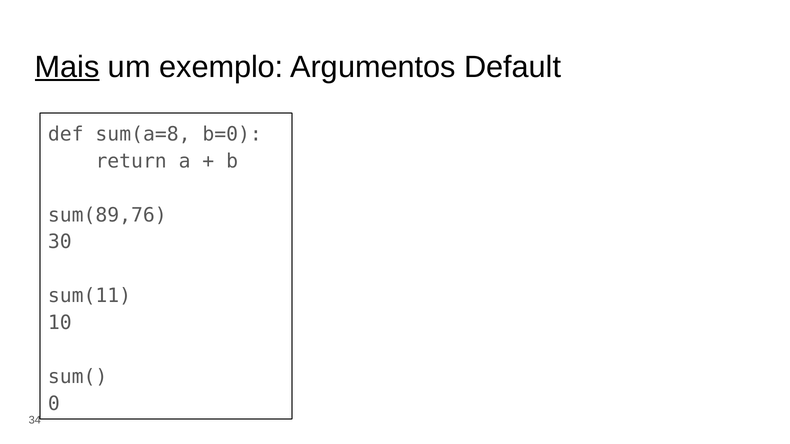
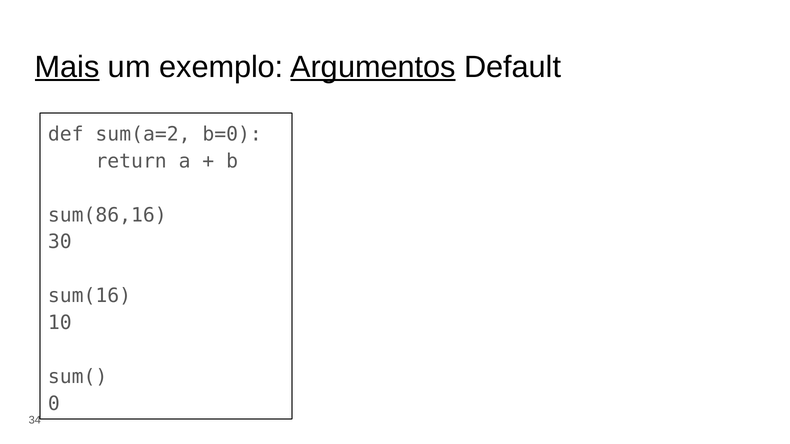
Argumentos underline: none -> present
sum(a=8: sum(a=8 -> sum(a=2
sum(89,76: sum(89,76 -> sum(86,16
sum(11: sum(11 -> sum(16
